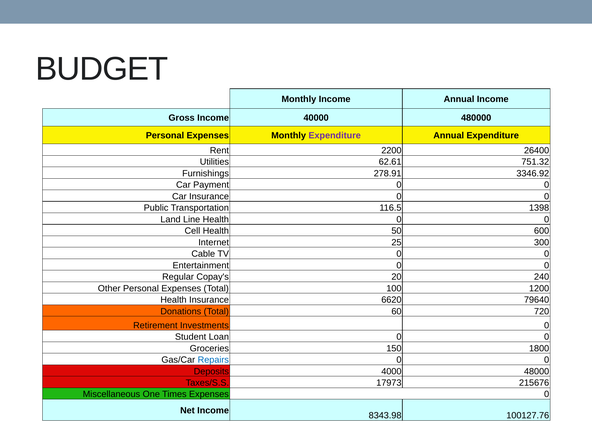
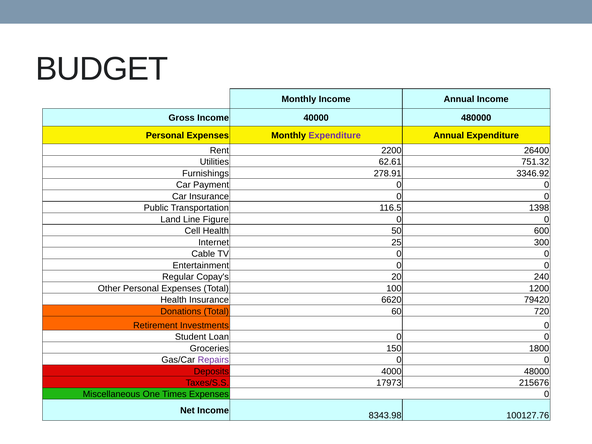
Line Health: Health -> Figure
79640: 79640 -> 79420
Repairs colour: blue -> purple
